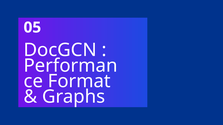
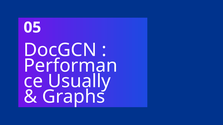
Format: Format -> Usually
